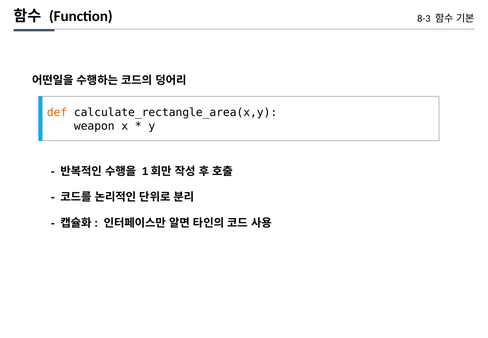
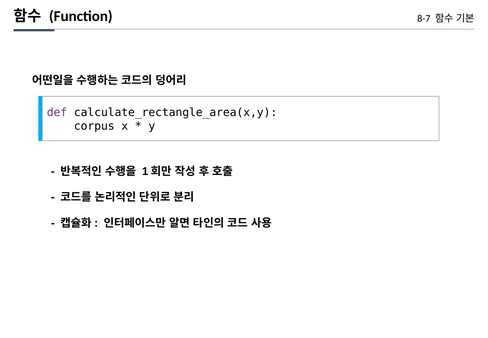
8-3: 8-3 -> 8-7
def colour: orange -> purple
weapon: weapon -> corpus
